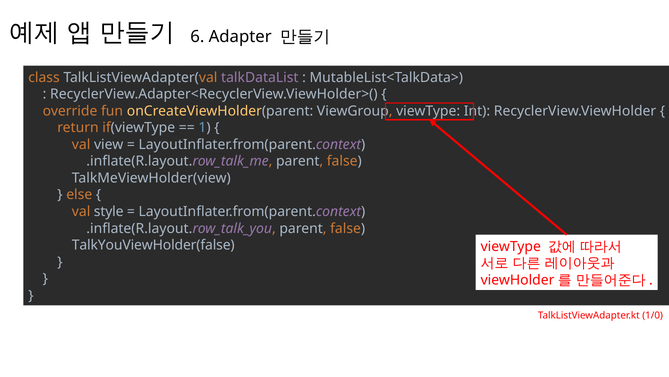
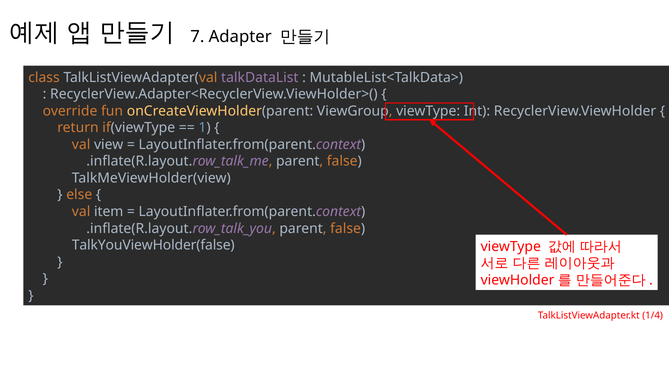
6: 6 -> 7
style: style -> item
1/0: 1/0 -> 1/4
